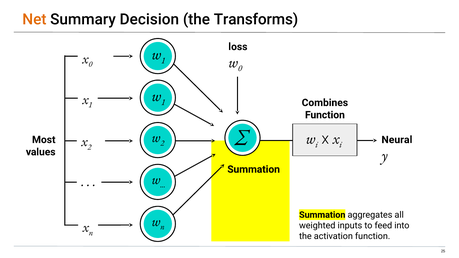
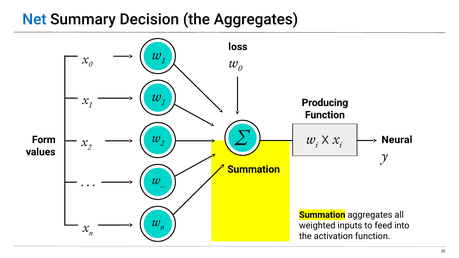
Net colour: orange -> blue
the Transforms: Transforms -> Aggregates
Combines: Combines -> Producing
Most: Most -> Form
